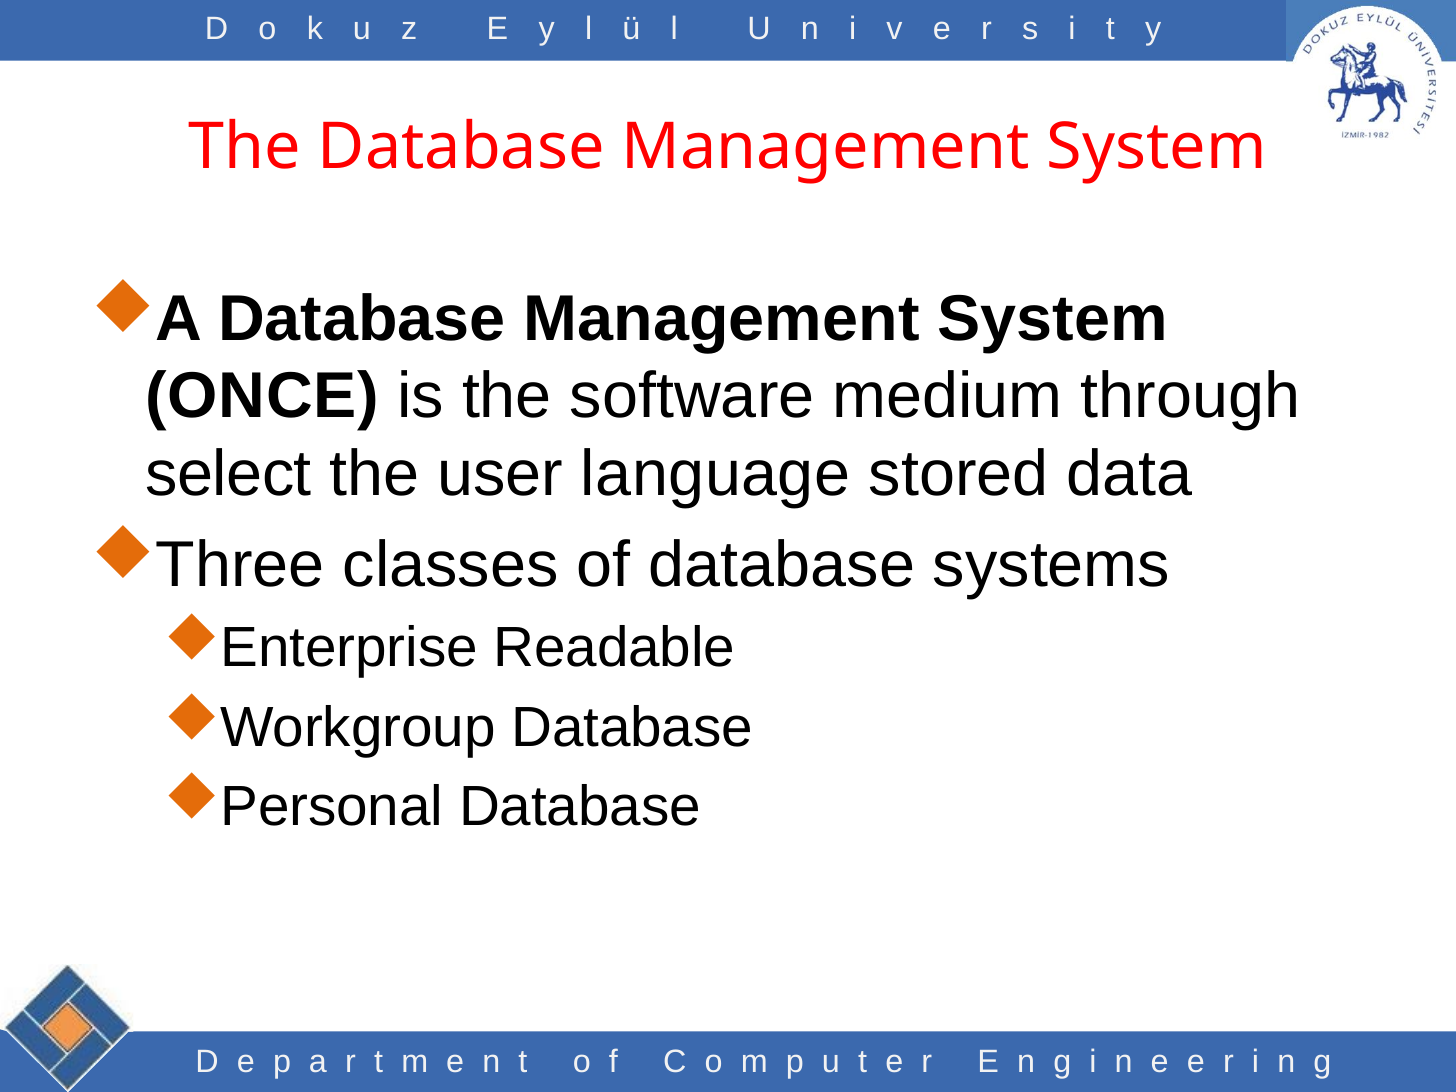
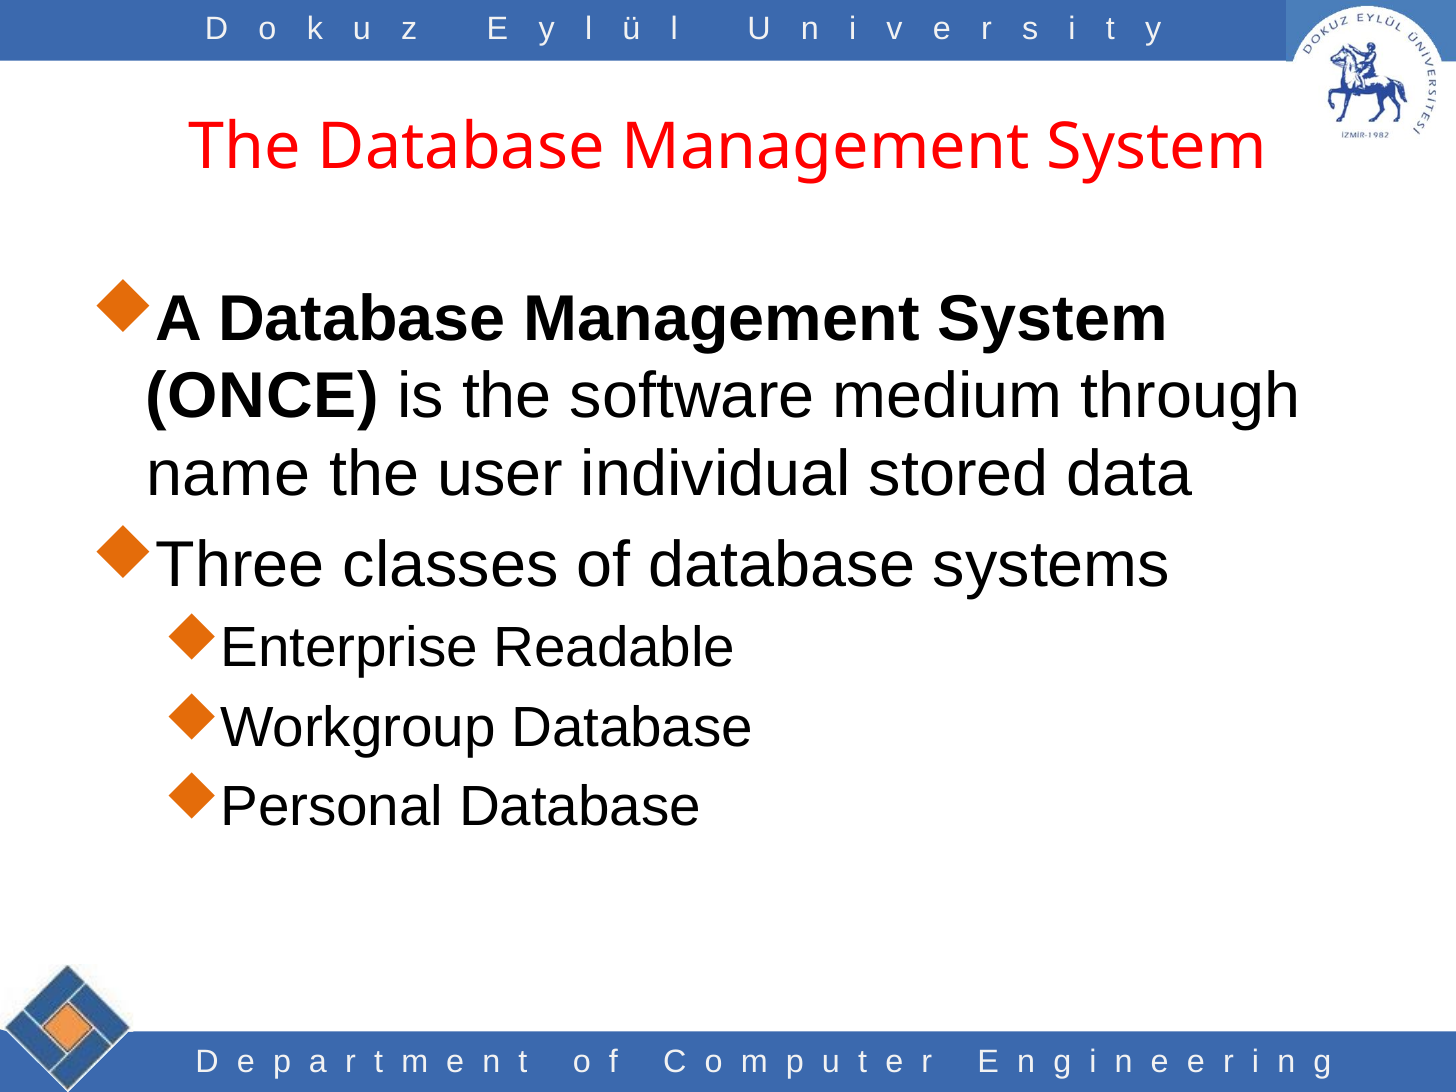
select: select -> name
language: language -> individual
